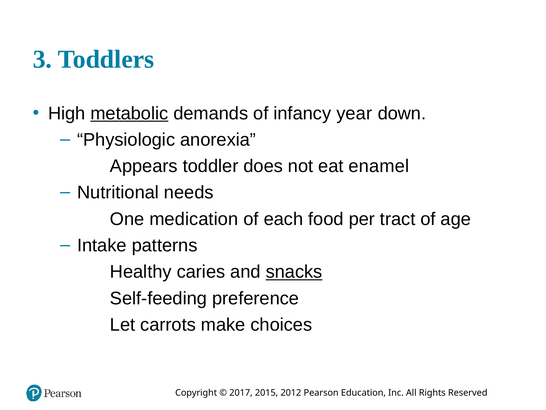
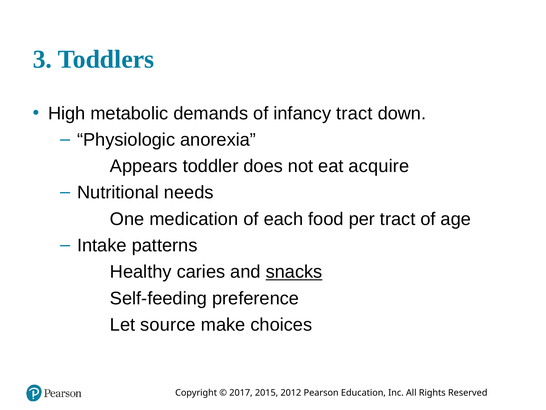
metabolic underline: present -> none
infancy year: year -> tract
enamel: enamel -> acquire
carrots: carrots -> source
